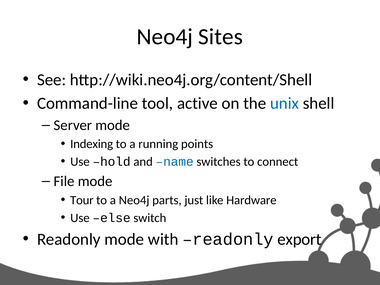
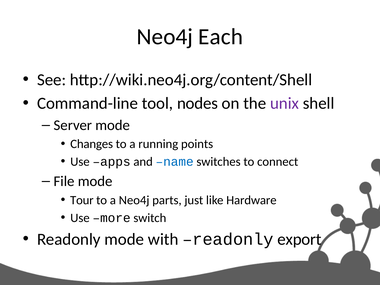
Sites: Sites -> Each
active: active -> nodes
unix colour: blue -> purple
Indexing: Indexing -> Changes
hold: hold -> apps
else: else -> more
